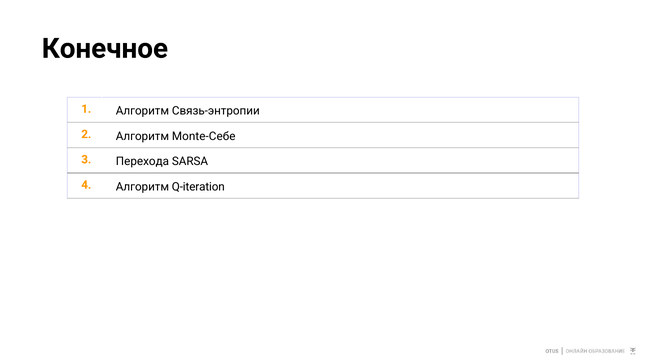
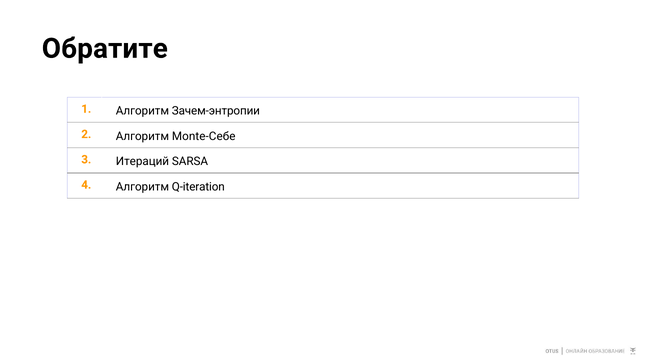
Конечное: Конечное -> Обратите
Связь-энтропии: Связь-энтропии -> Зачем-энтропии
Перехода: Перехода -> Итераций
